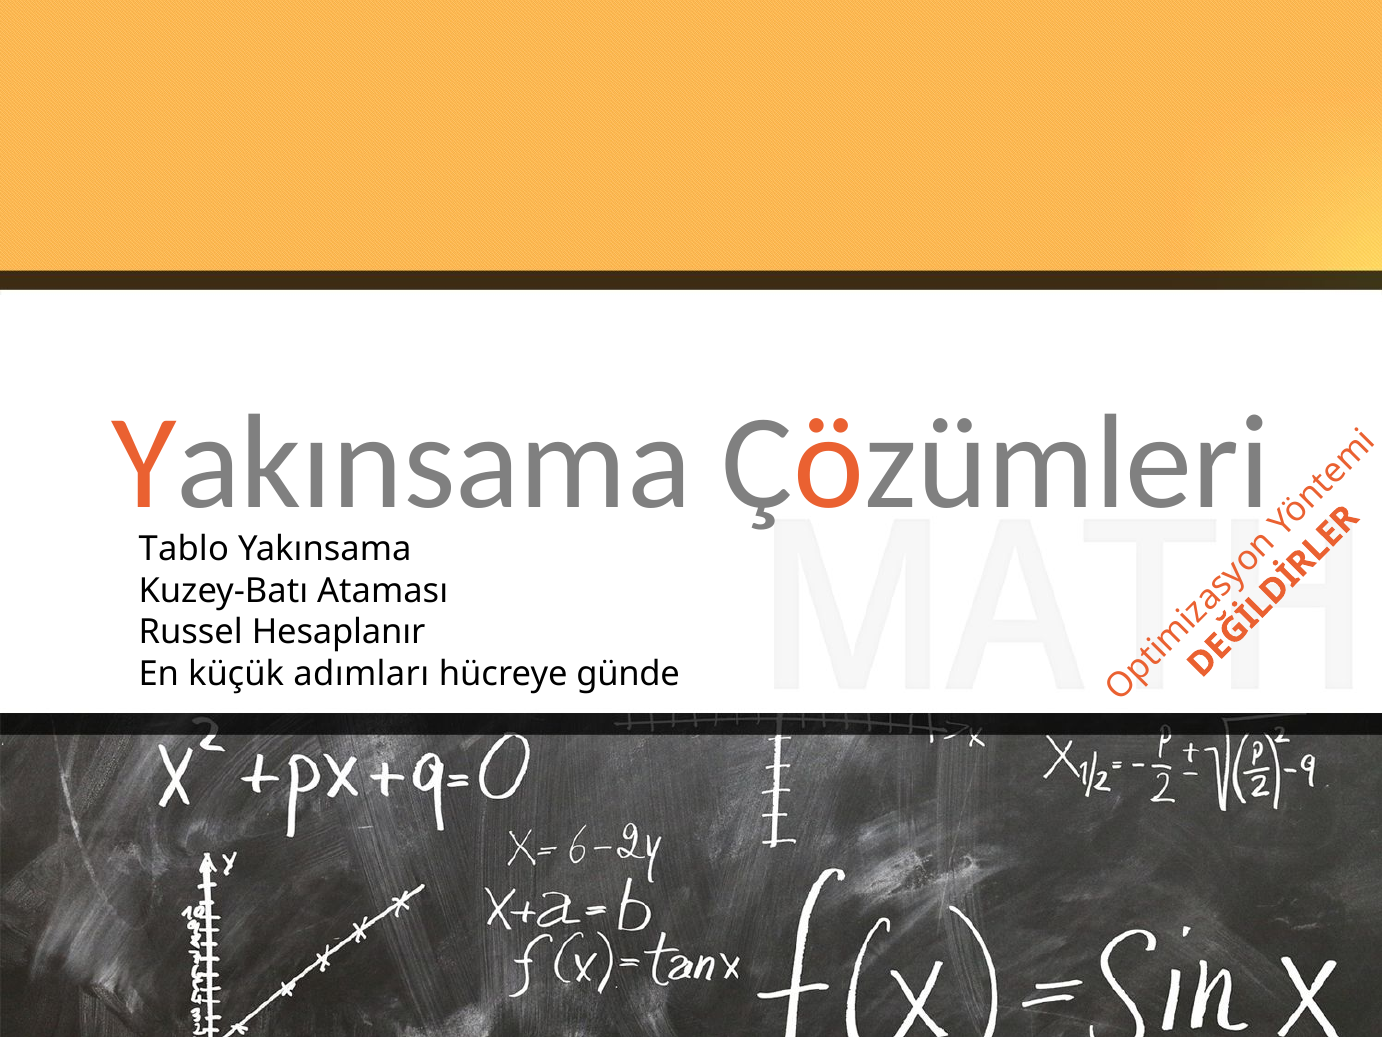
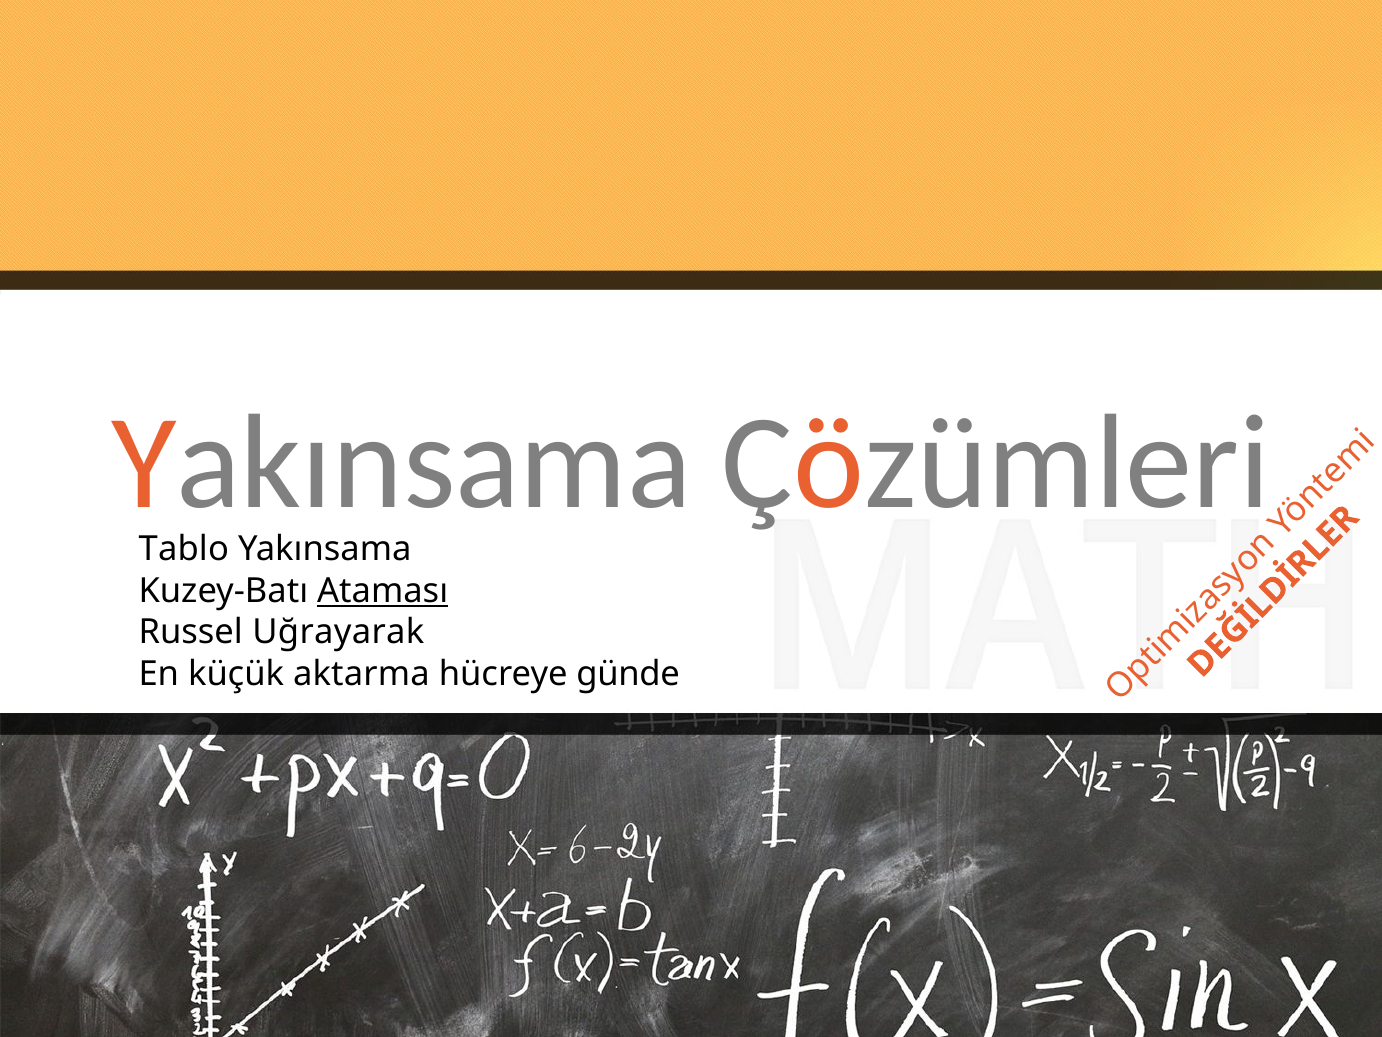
Ataması underline: none -> present
Hesaplanır: Hesaplanır -> Uğrayarak
adımları: adımları -> aktarma
